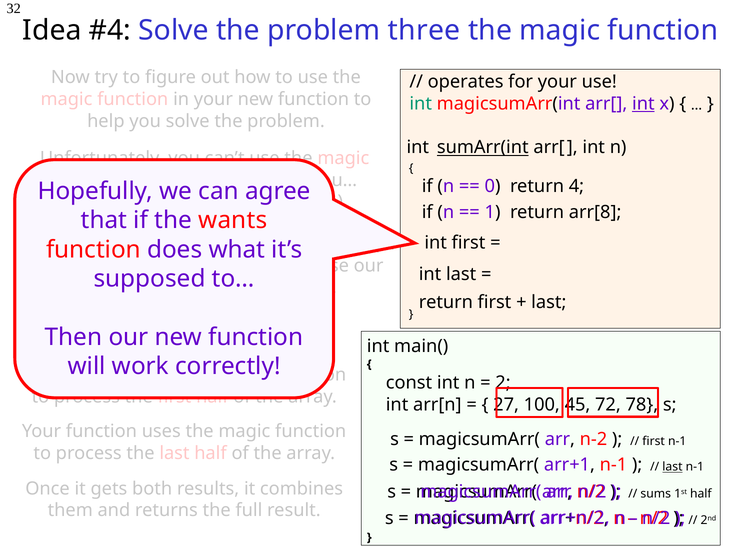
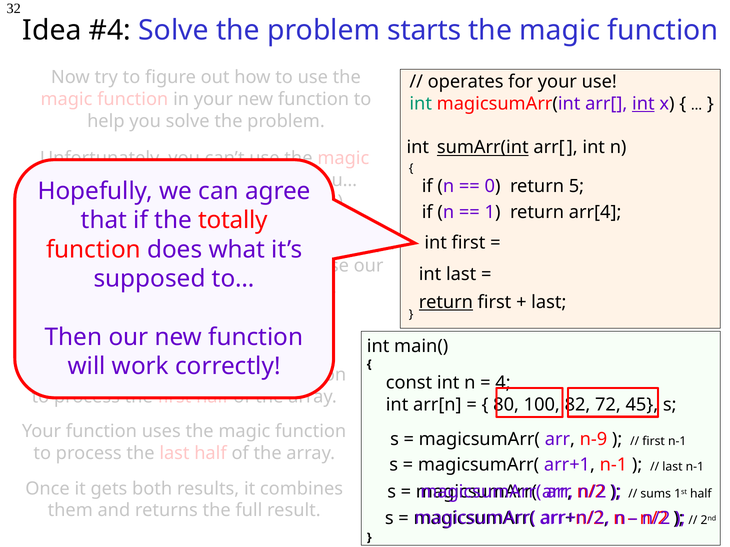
three: three -> starts
4: 4 -> 5
arr[8: arr[8 -> arr[4
wants: wants -> totally
return at (446, 302) underline: none -> present
2: 2 -> 4
27: 27 -> 80
45: 45 -> 82
78: 78 -> 45
n-2: n-2 -> n-9
last at (672, 467) underline: present -> none
